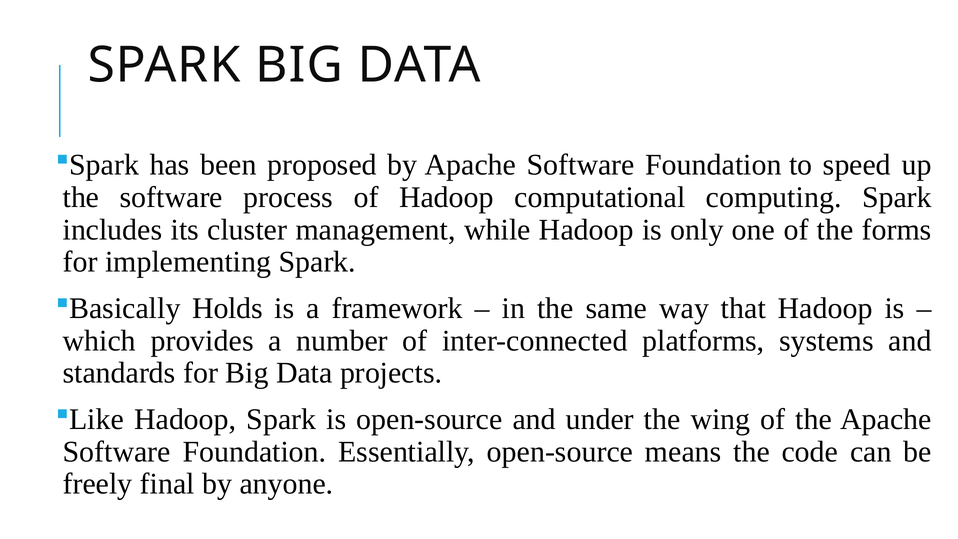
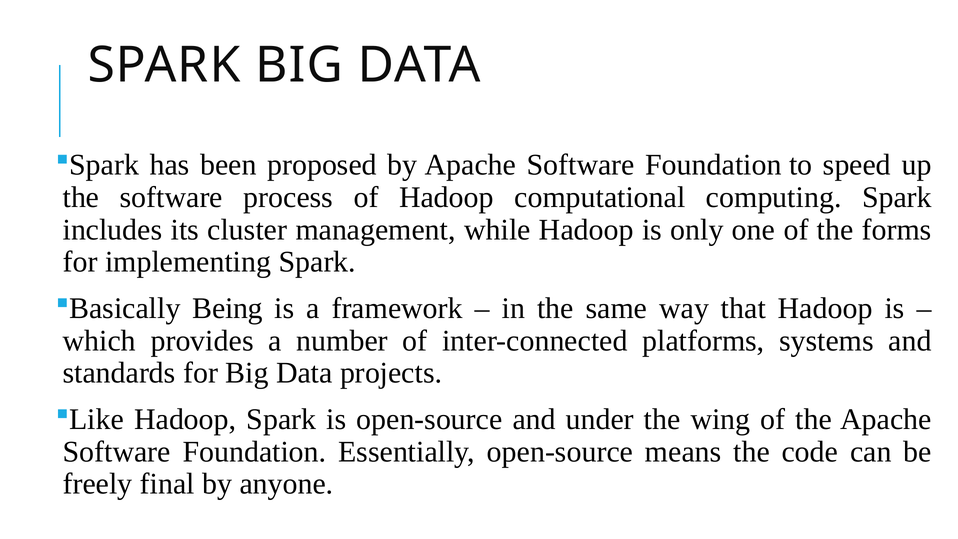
Holds: Holds -> Being
